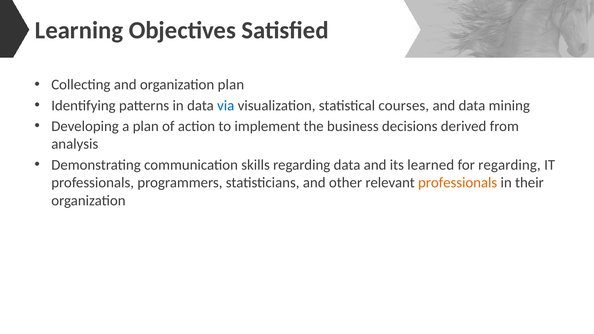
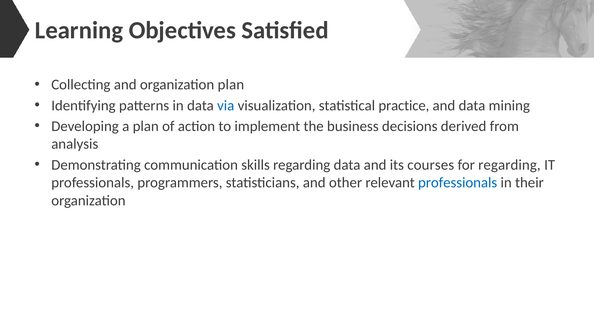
courses: courses -> practice
learned: learned -> courses
professionals at (458, 183) colour: orange -> blue
